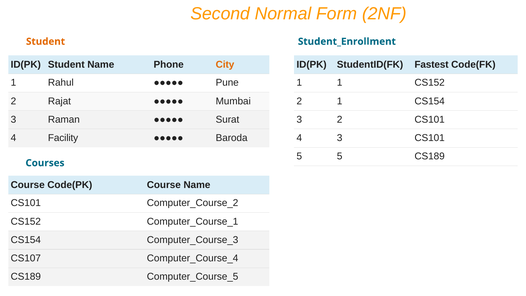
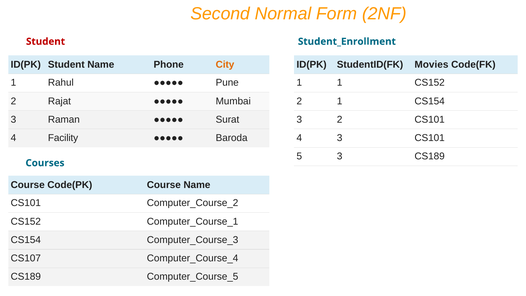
Student at (46, 42) colour: orange -> red
Fastest: Fastest -> Movies
5 5: 5 -> 3
